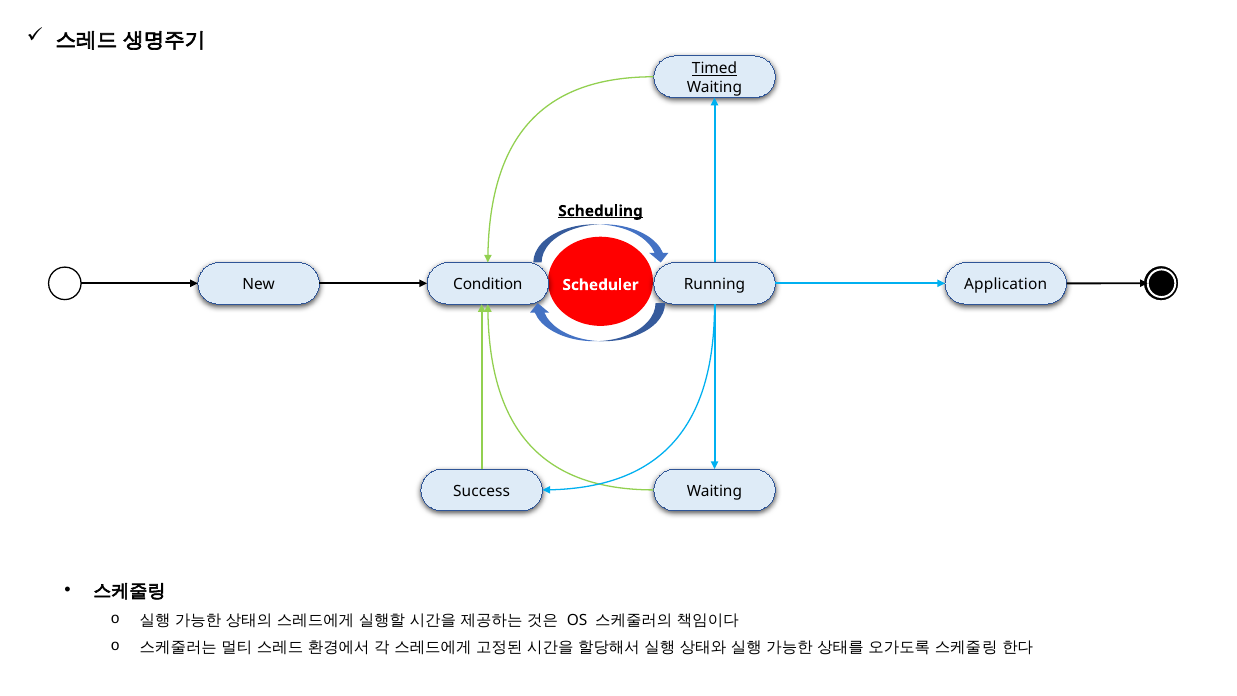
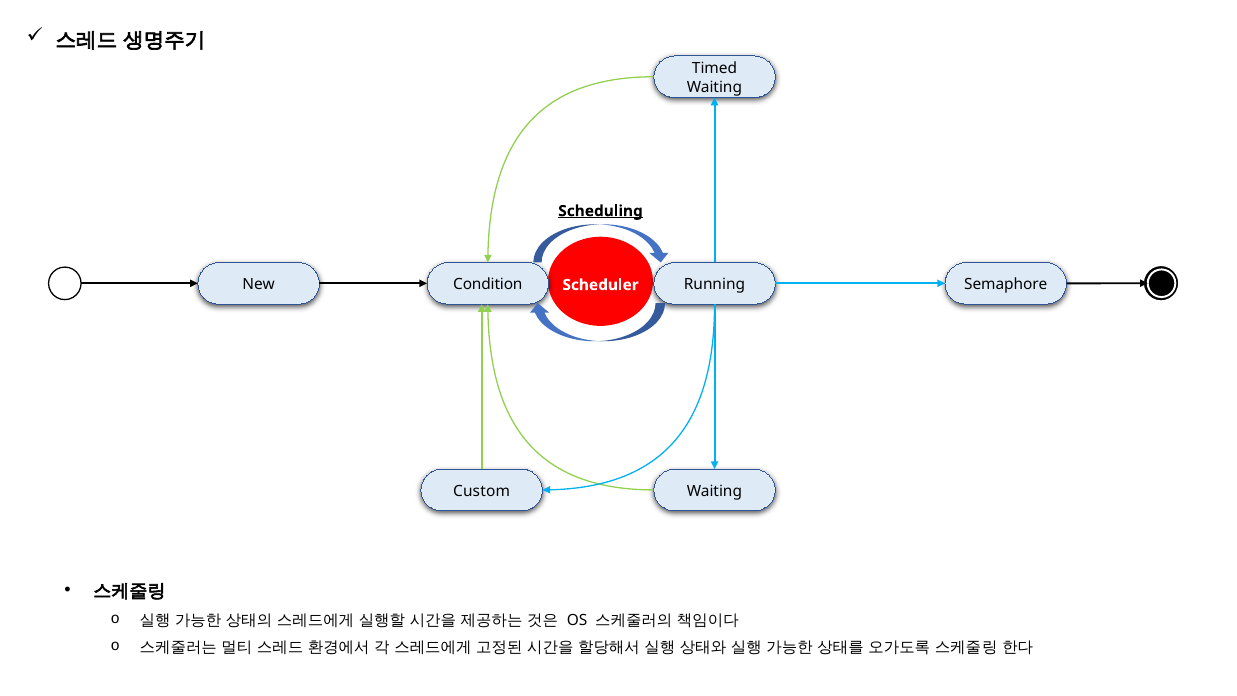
Timed underline: present -> none
Application: Application -> Semaphore
Success: Success -> Custom
